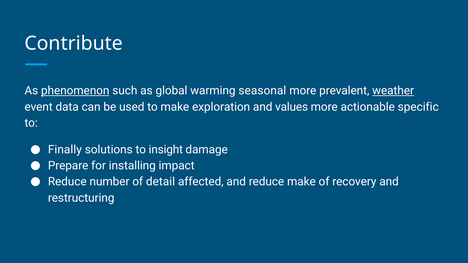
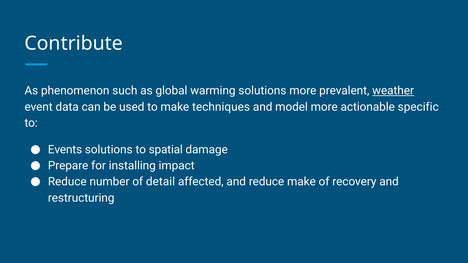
phenomenon underline: present -> none
warming seasonal: seasonal -> solutions
exploration: exploration -> techniques
values: values -> model
Finally: Finally -> Events
insight: insight -> spatial
